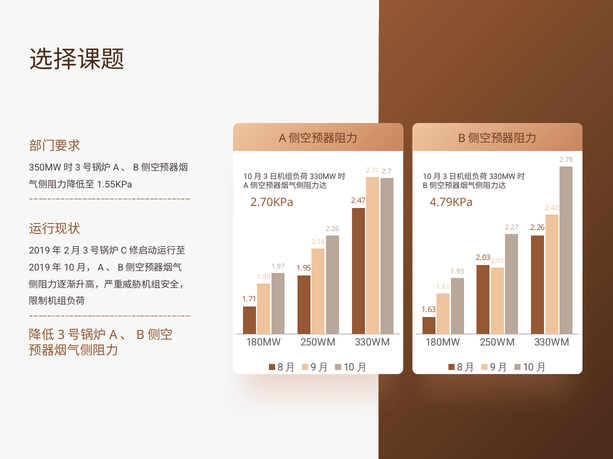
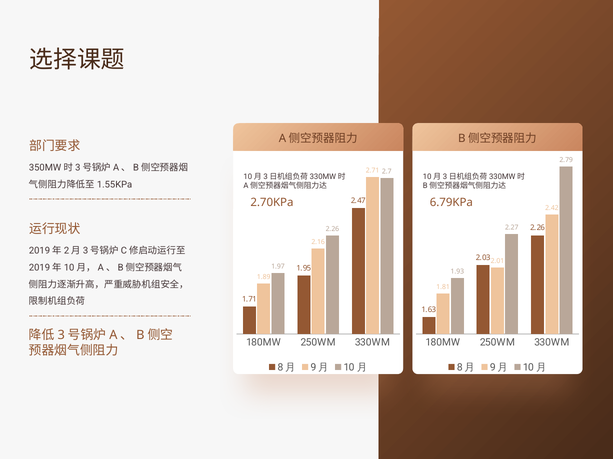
4.79KPa: 4.79KPa -> 6.79KPa
